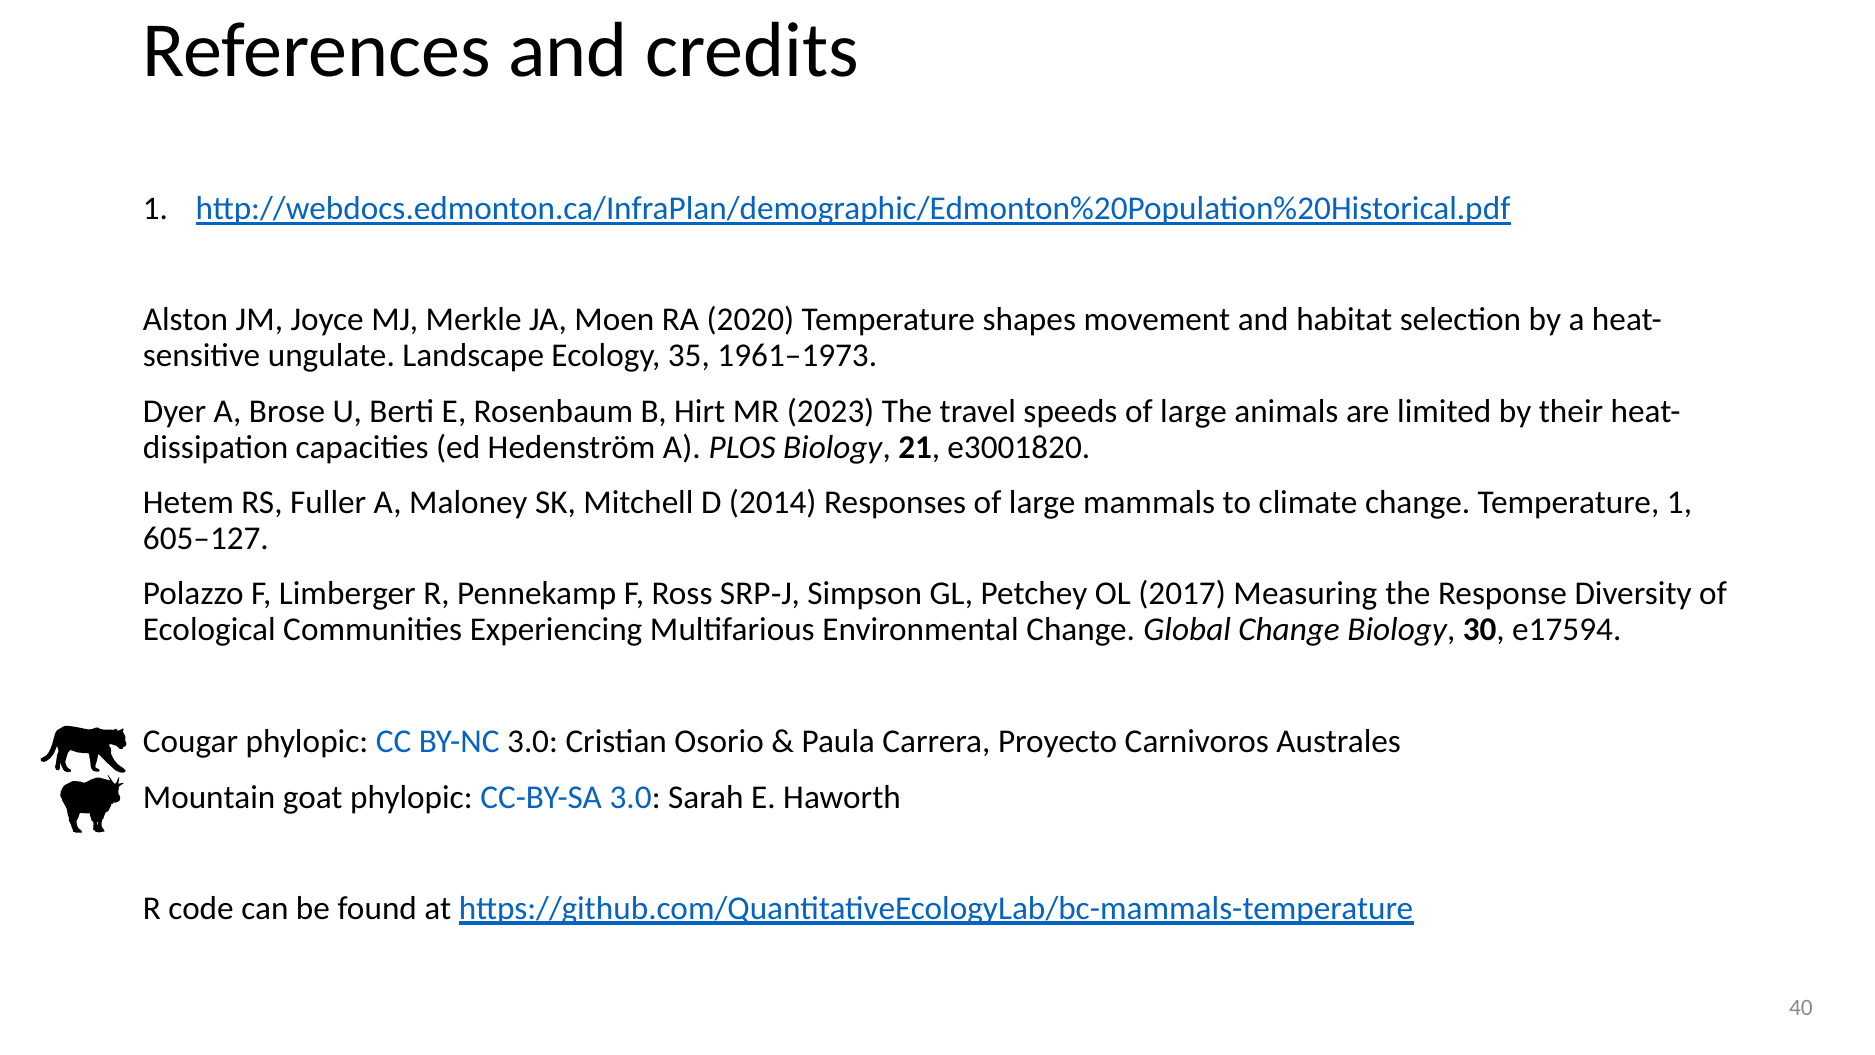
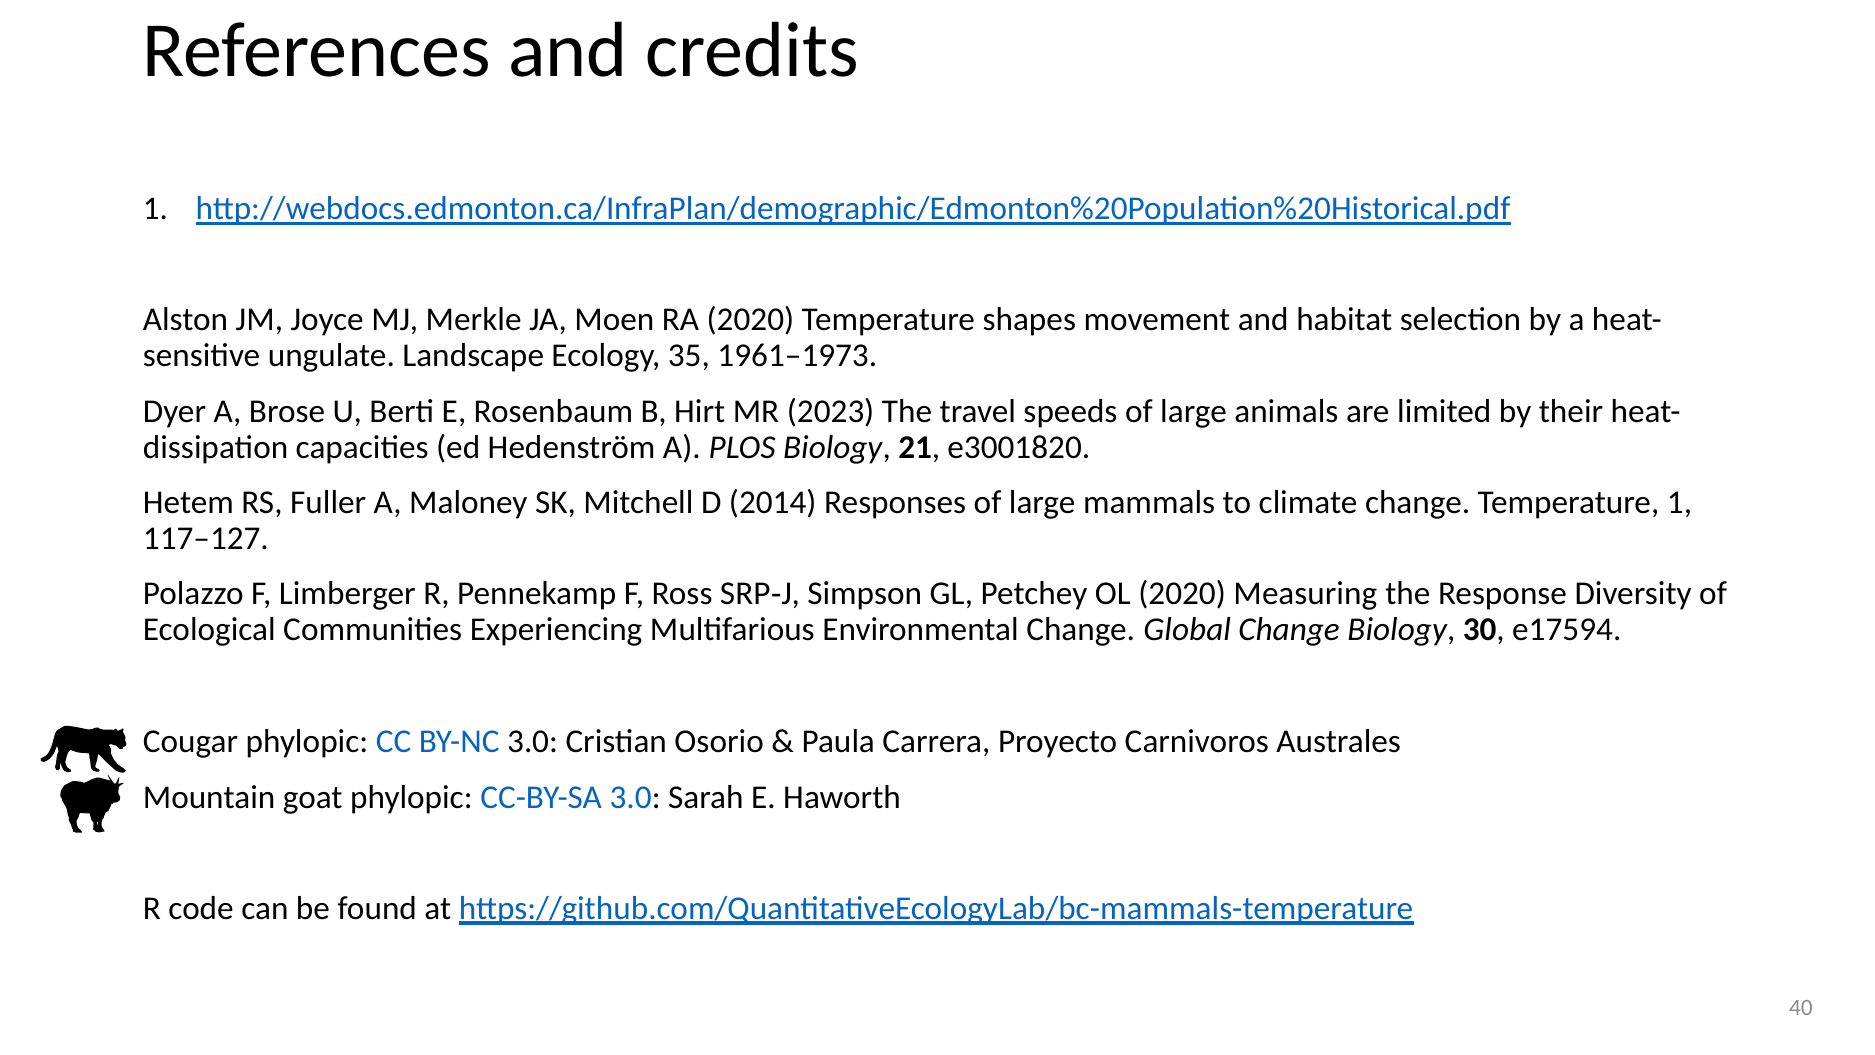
605–127: 605–127 -> 117–127
OL 2017: 2017 -> 2020
